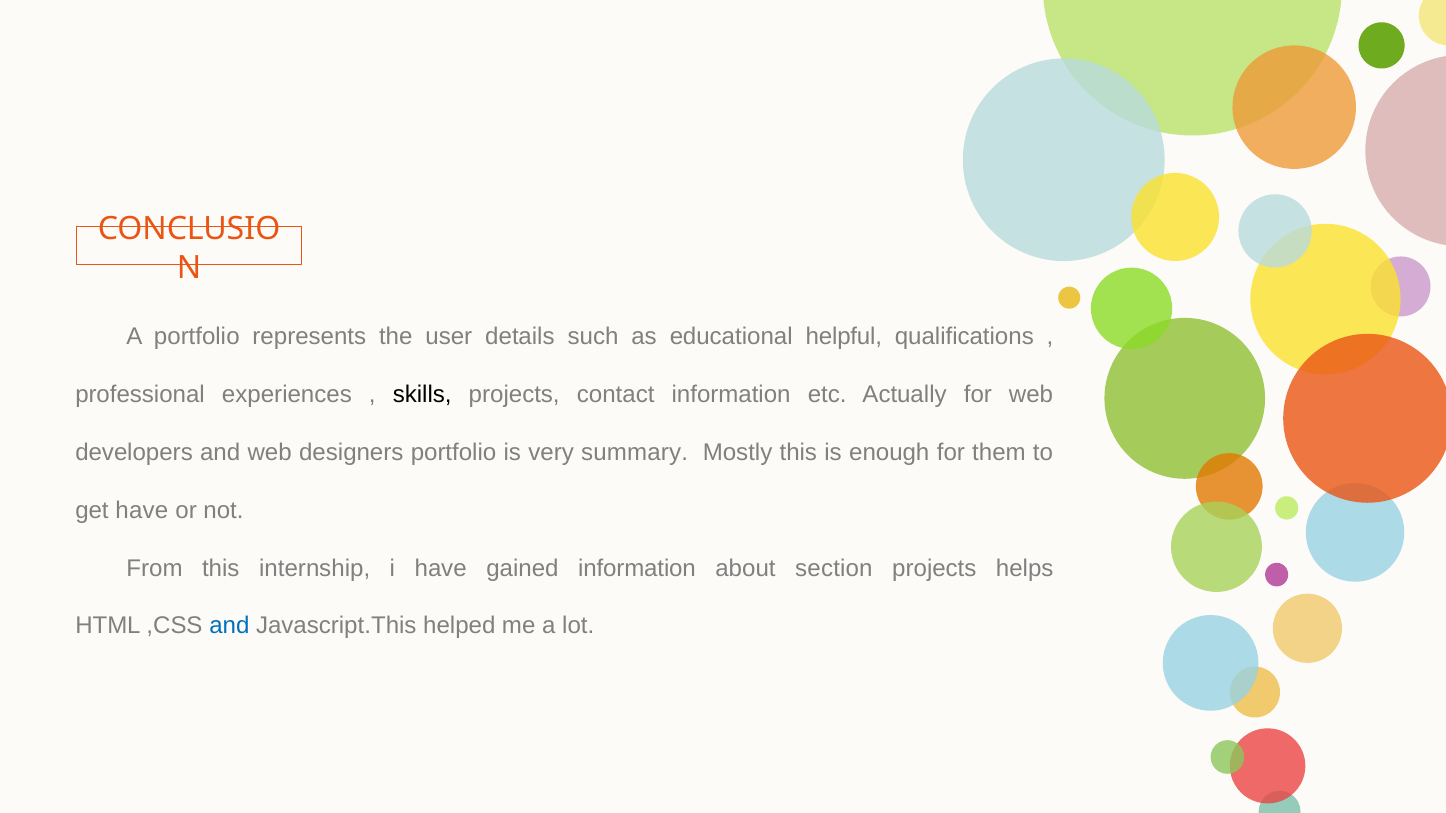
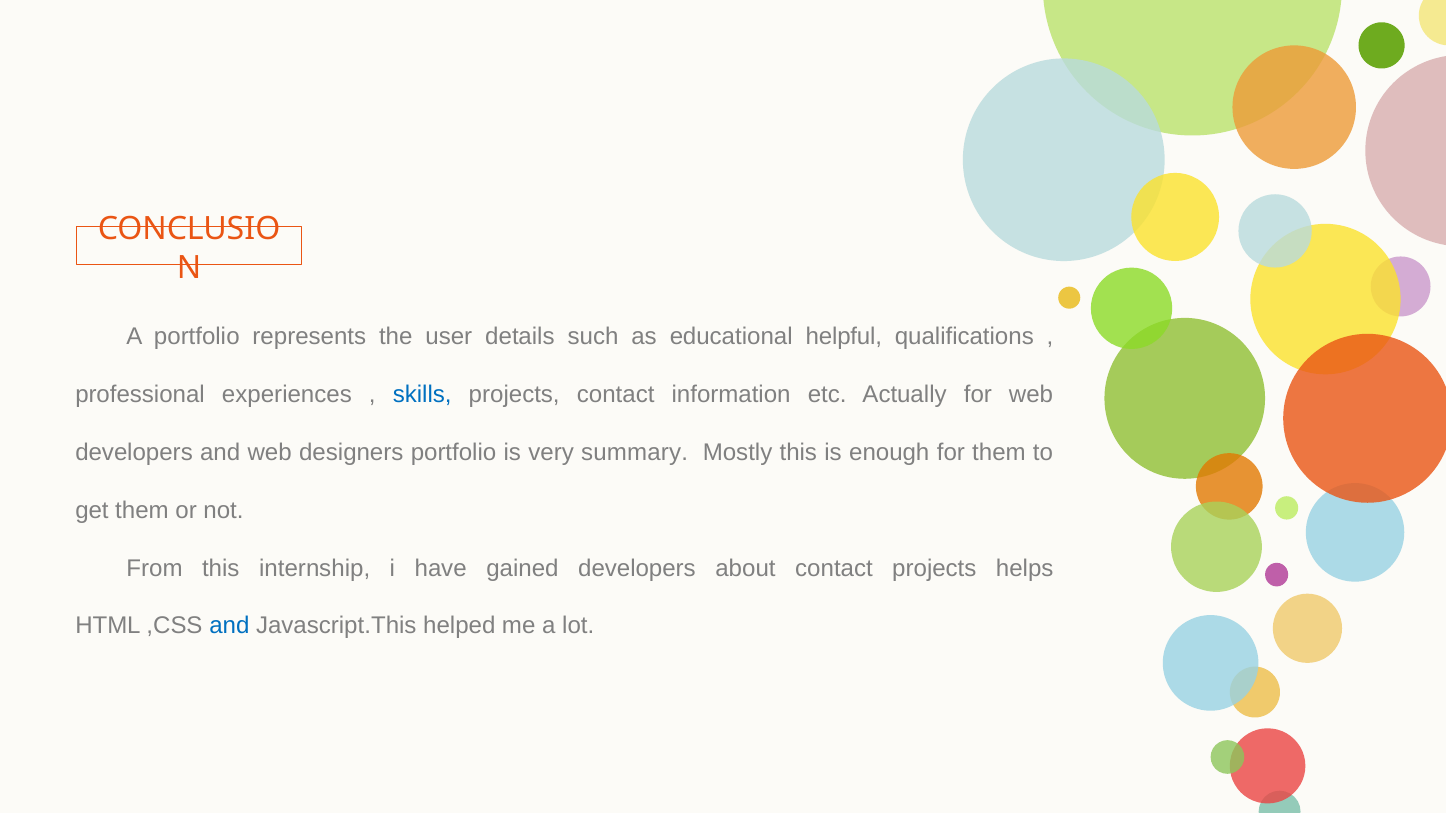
skills colour: black -> blue
get have: have -> them
gained information: information -> developers
about section: section -> contact
